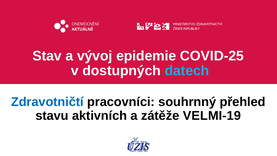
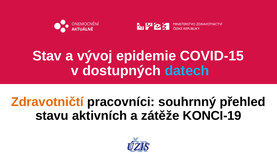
COVID-25: COVID-25 -> COVID-15
Zdravotničtí colour: blue -> orange
VELMI-19: VELMI-19 -> KONCI-19
